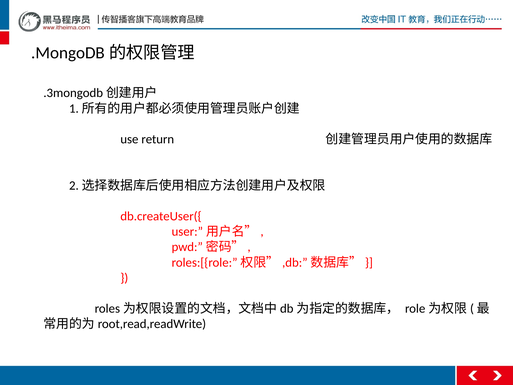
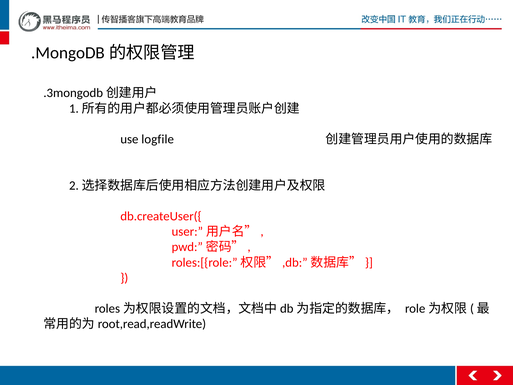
return: return -> logfile
